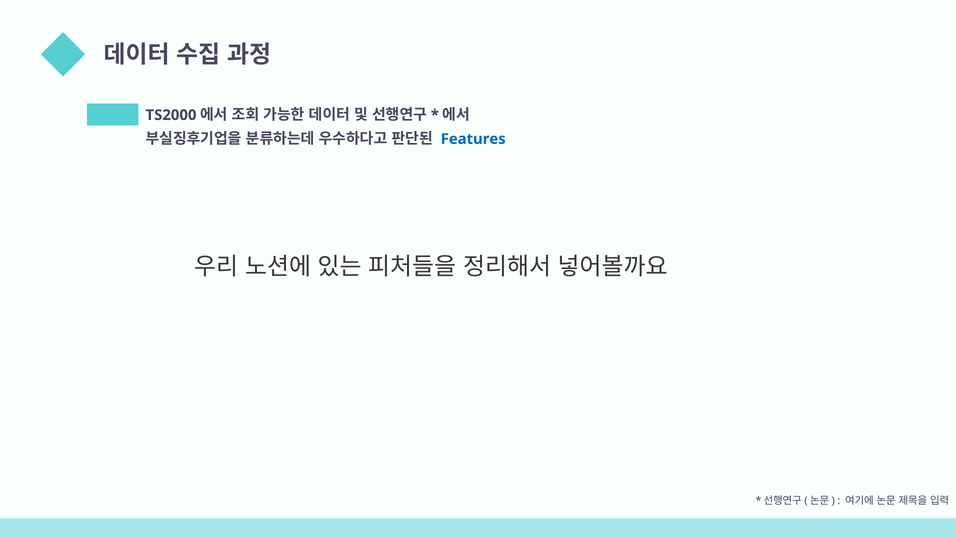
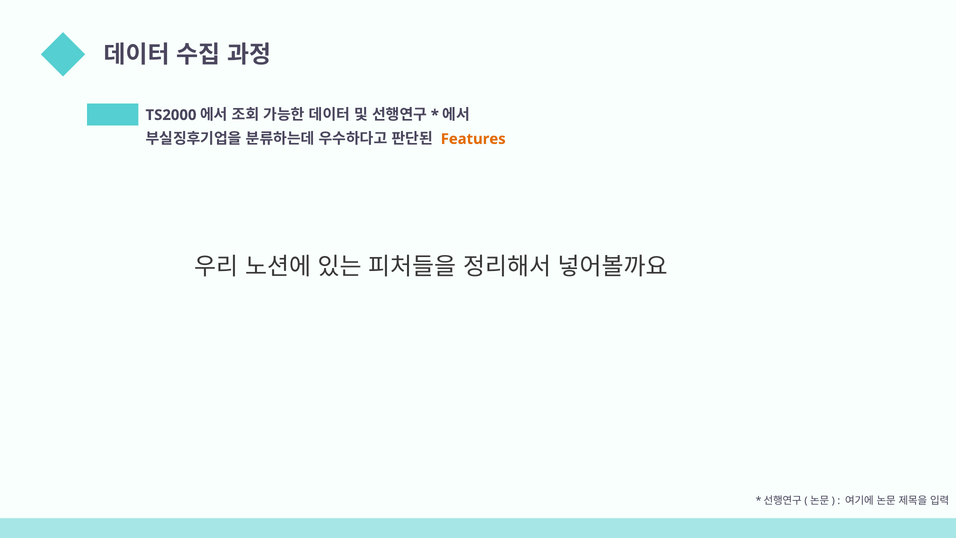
Features colour: blue -> orange
